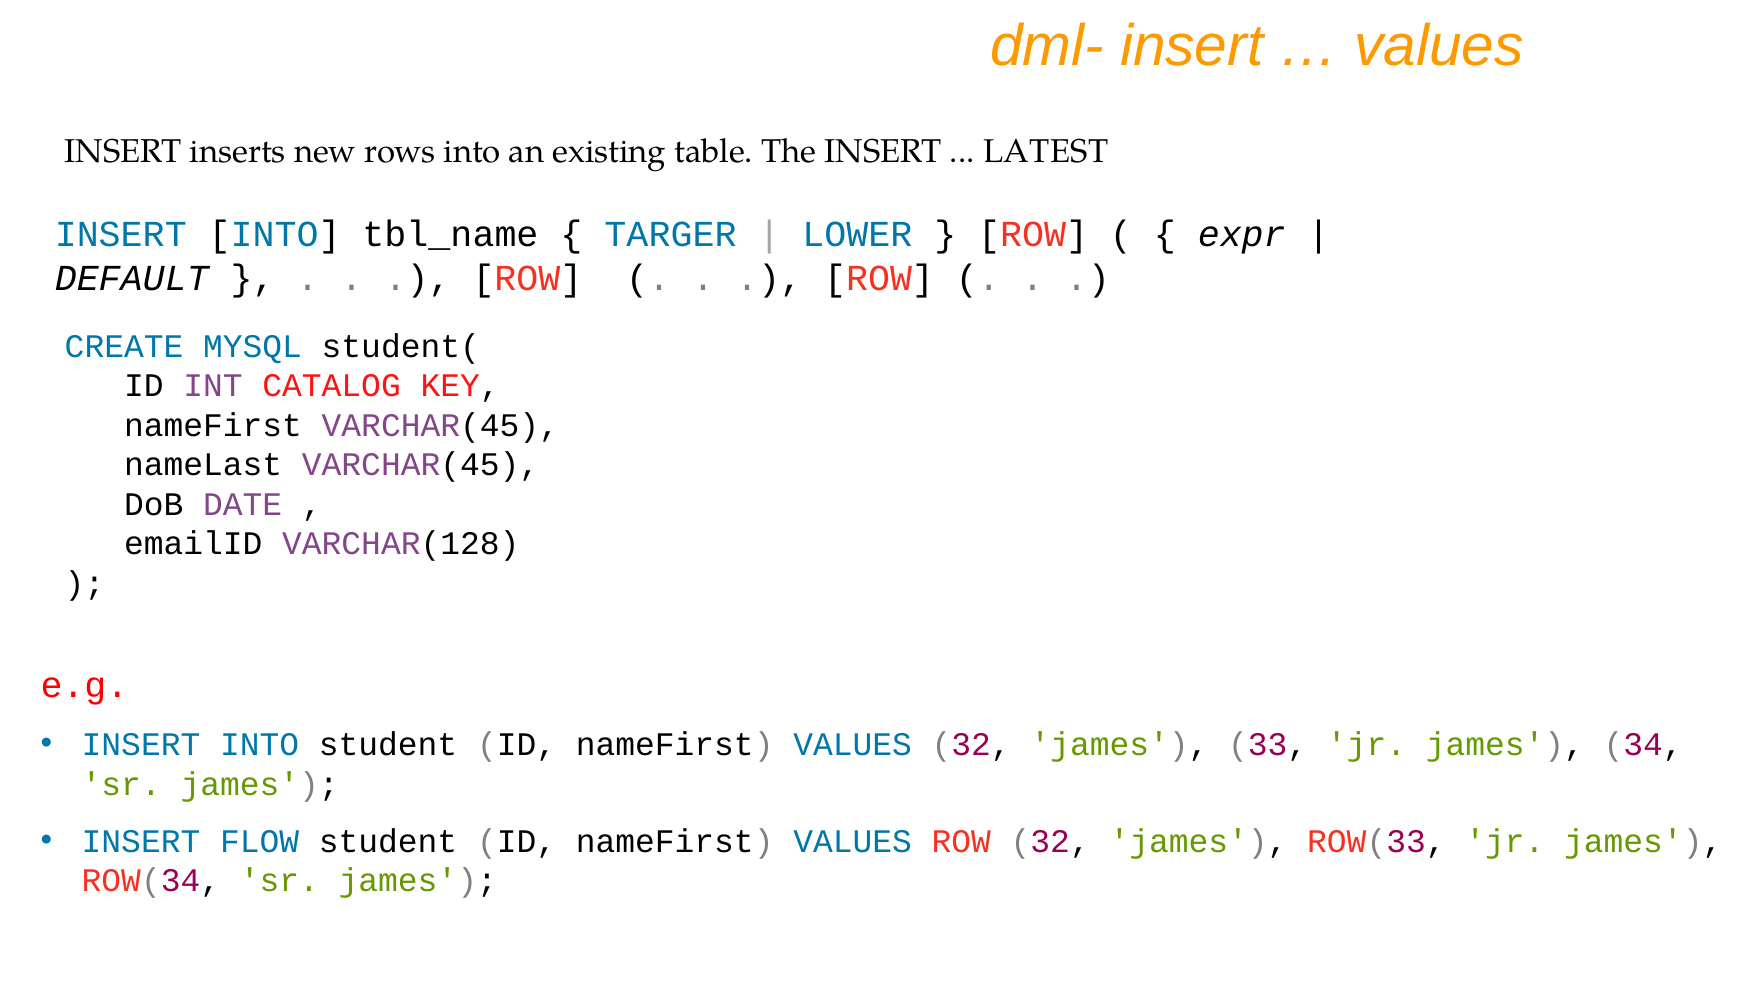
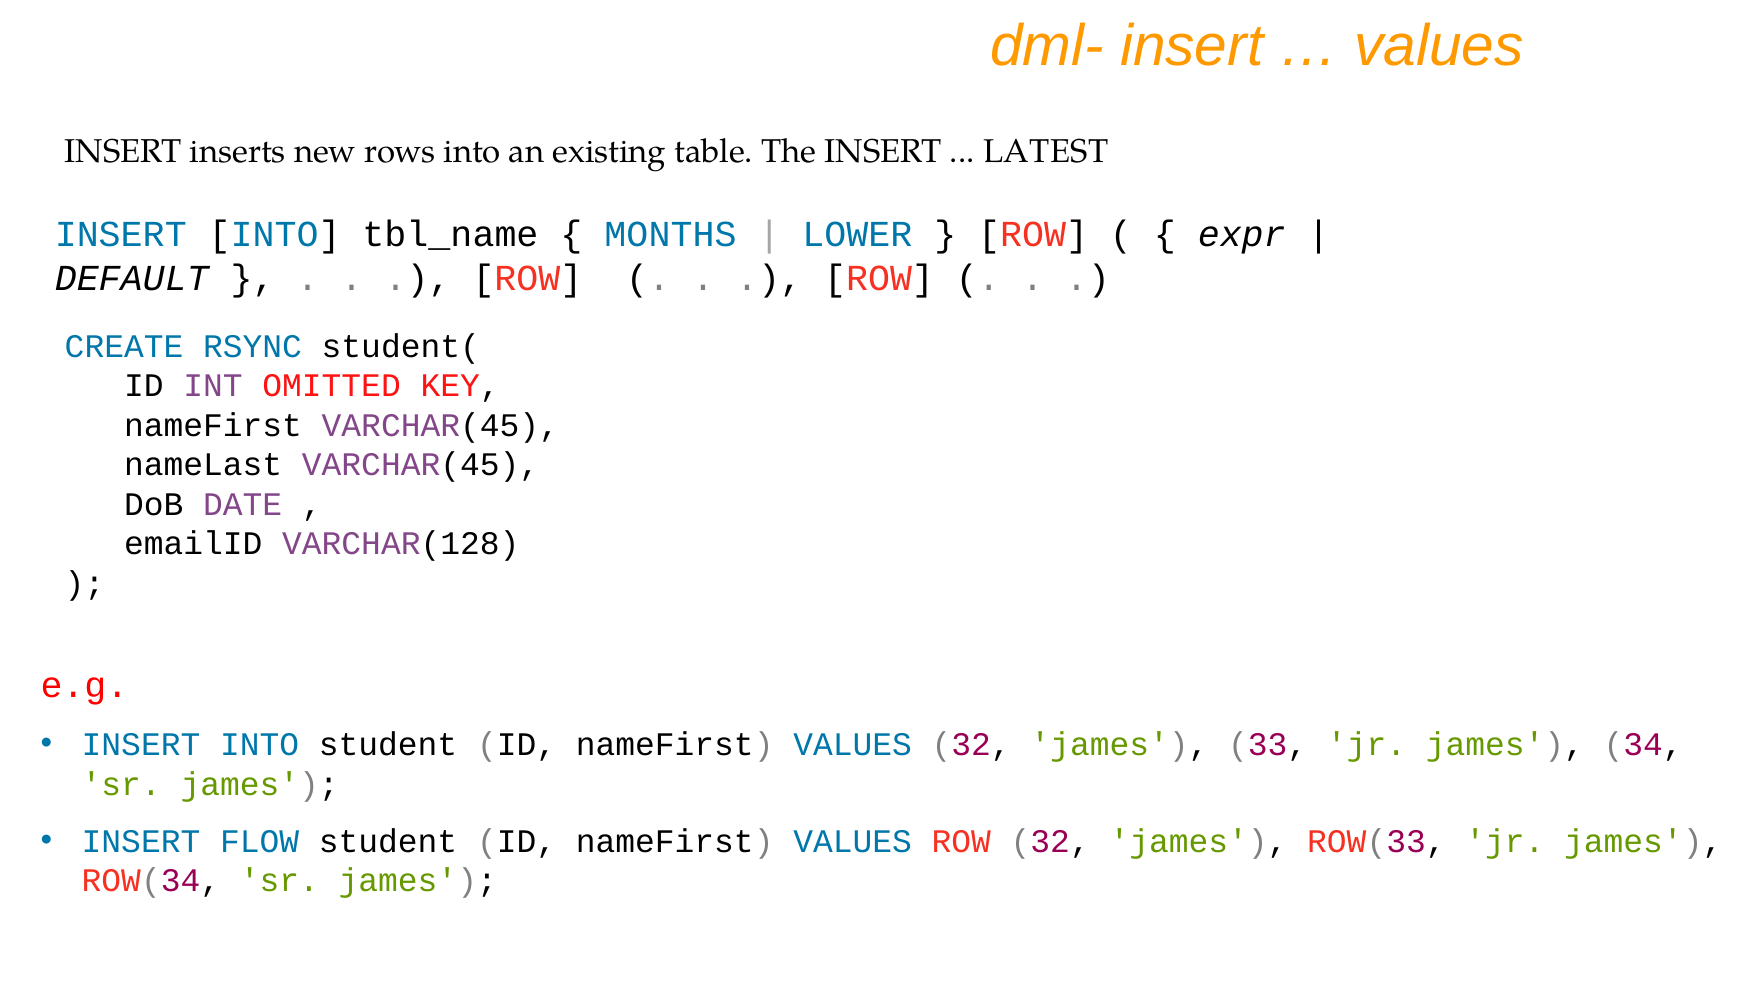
TARGER: TARGER -> MONTHS
MYSQL: MYSQL -> RSYNC
CATALOG: CATALOG -> OMITTED
